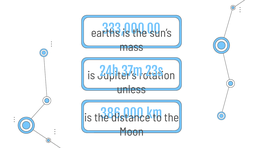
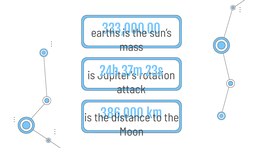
unless: unless -> attack
